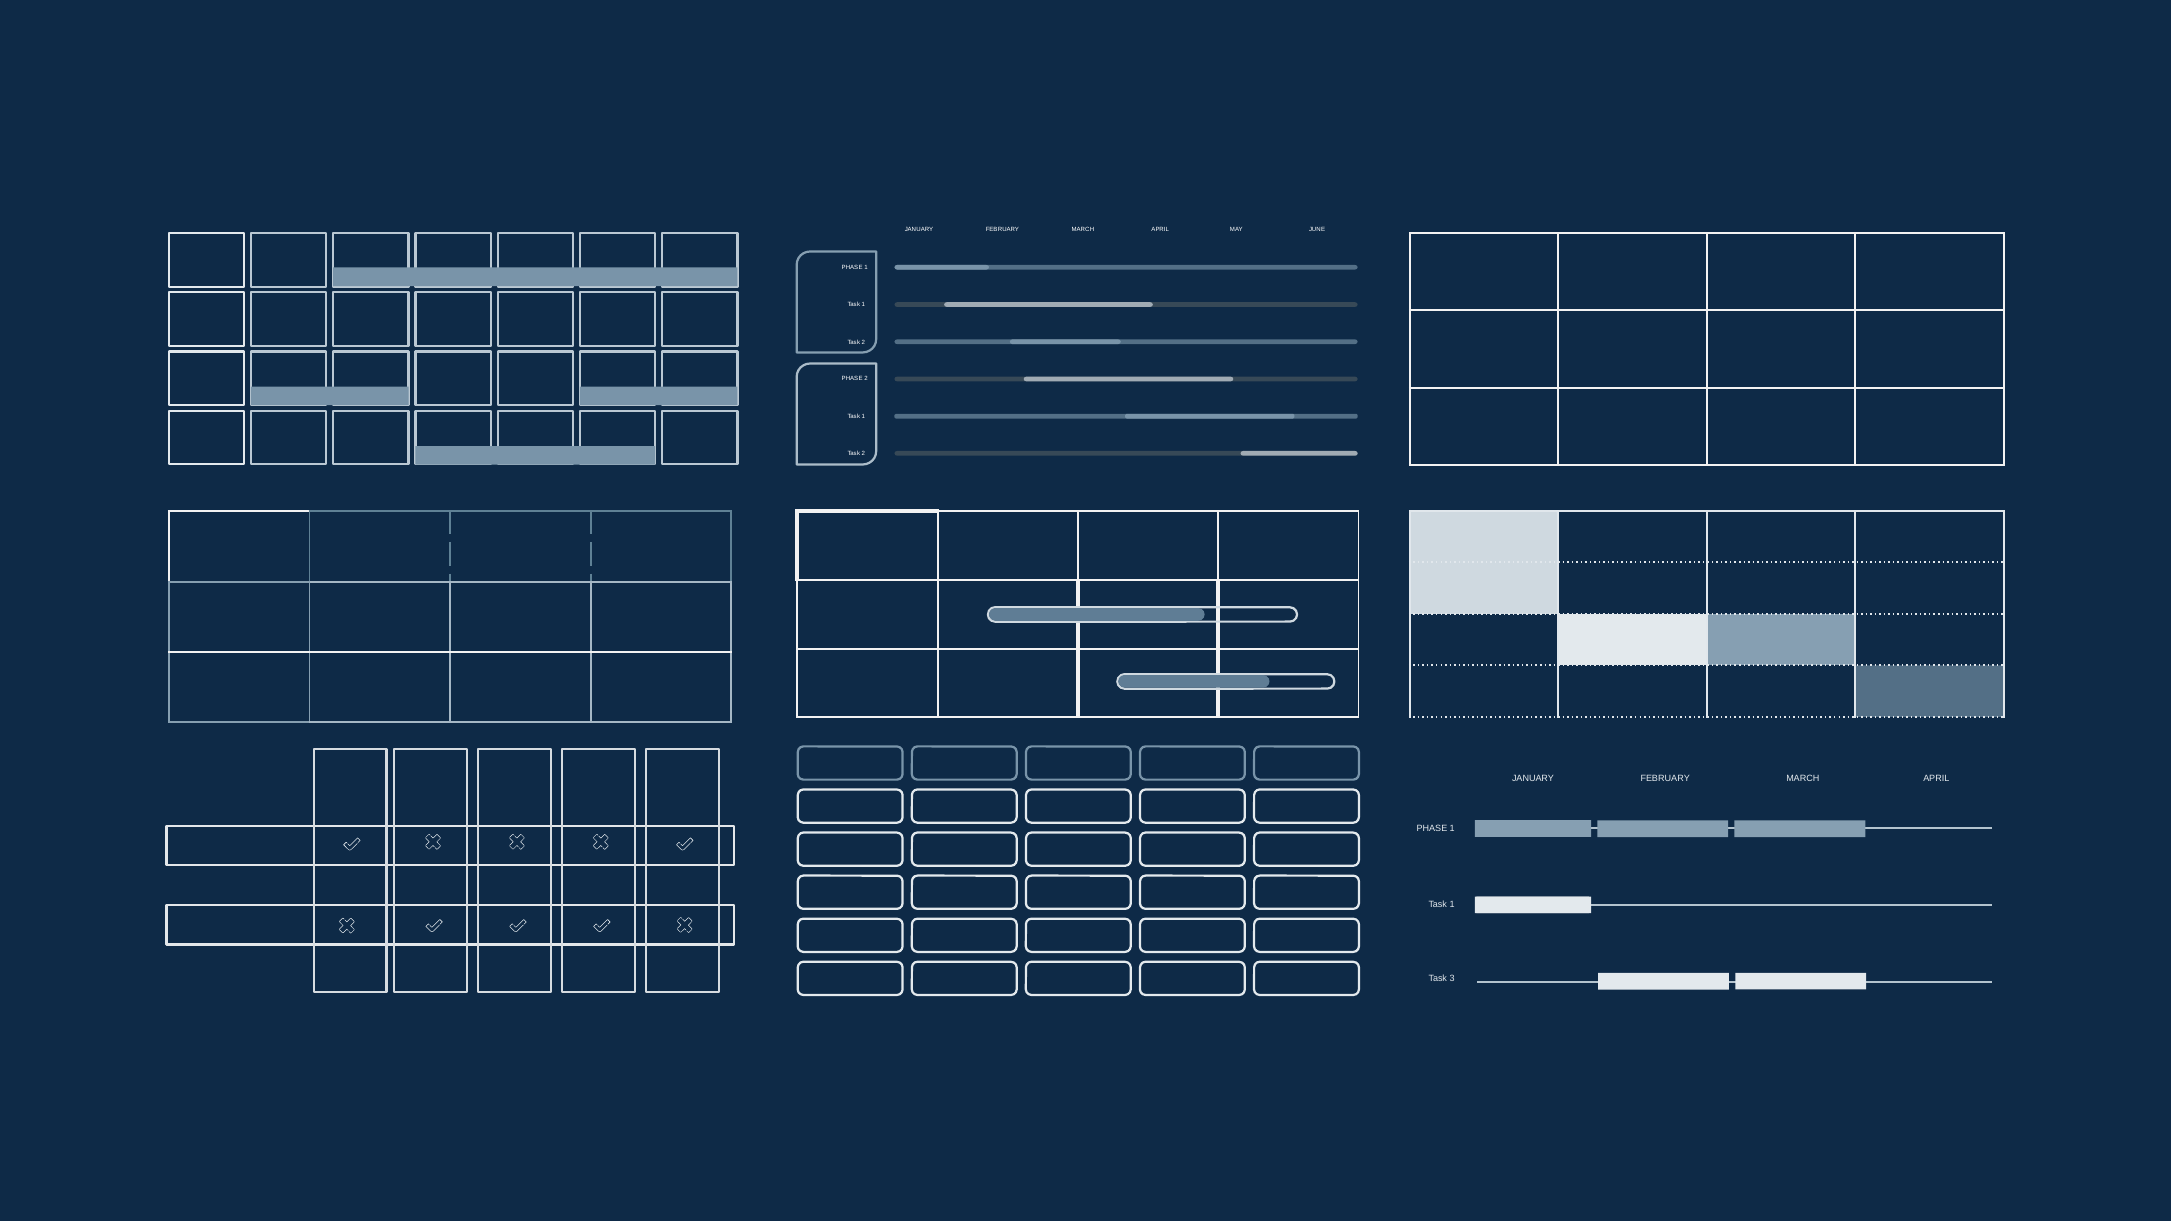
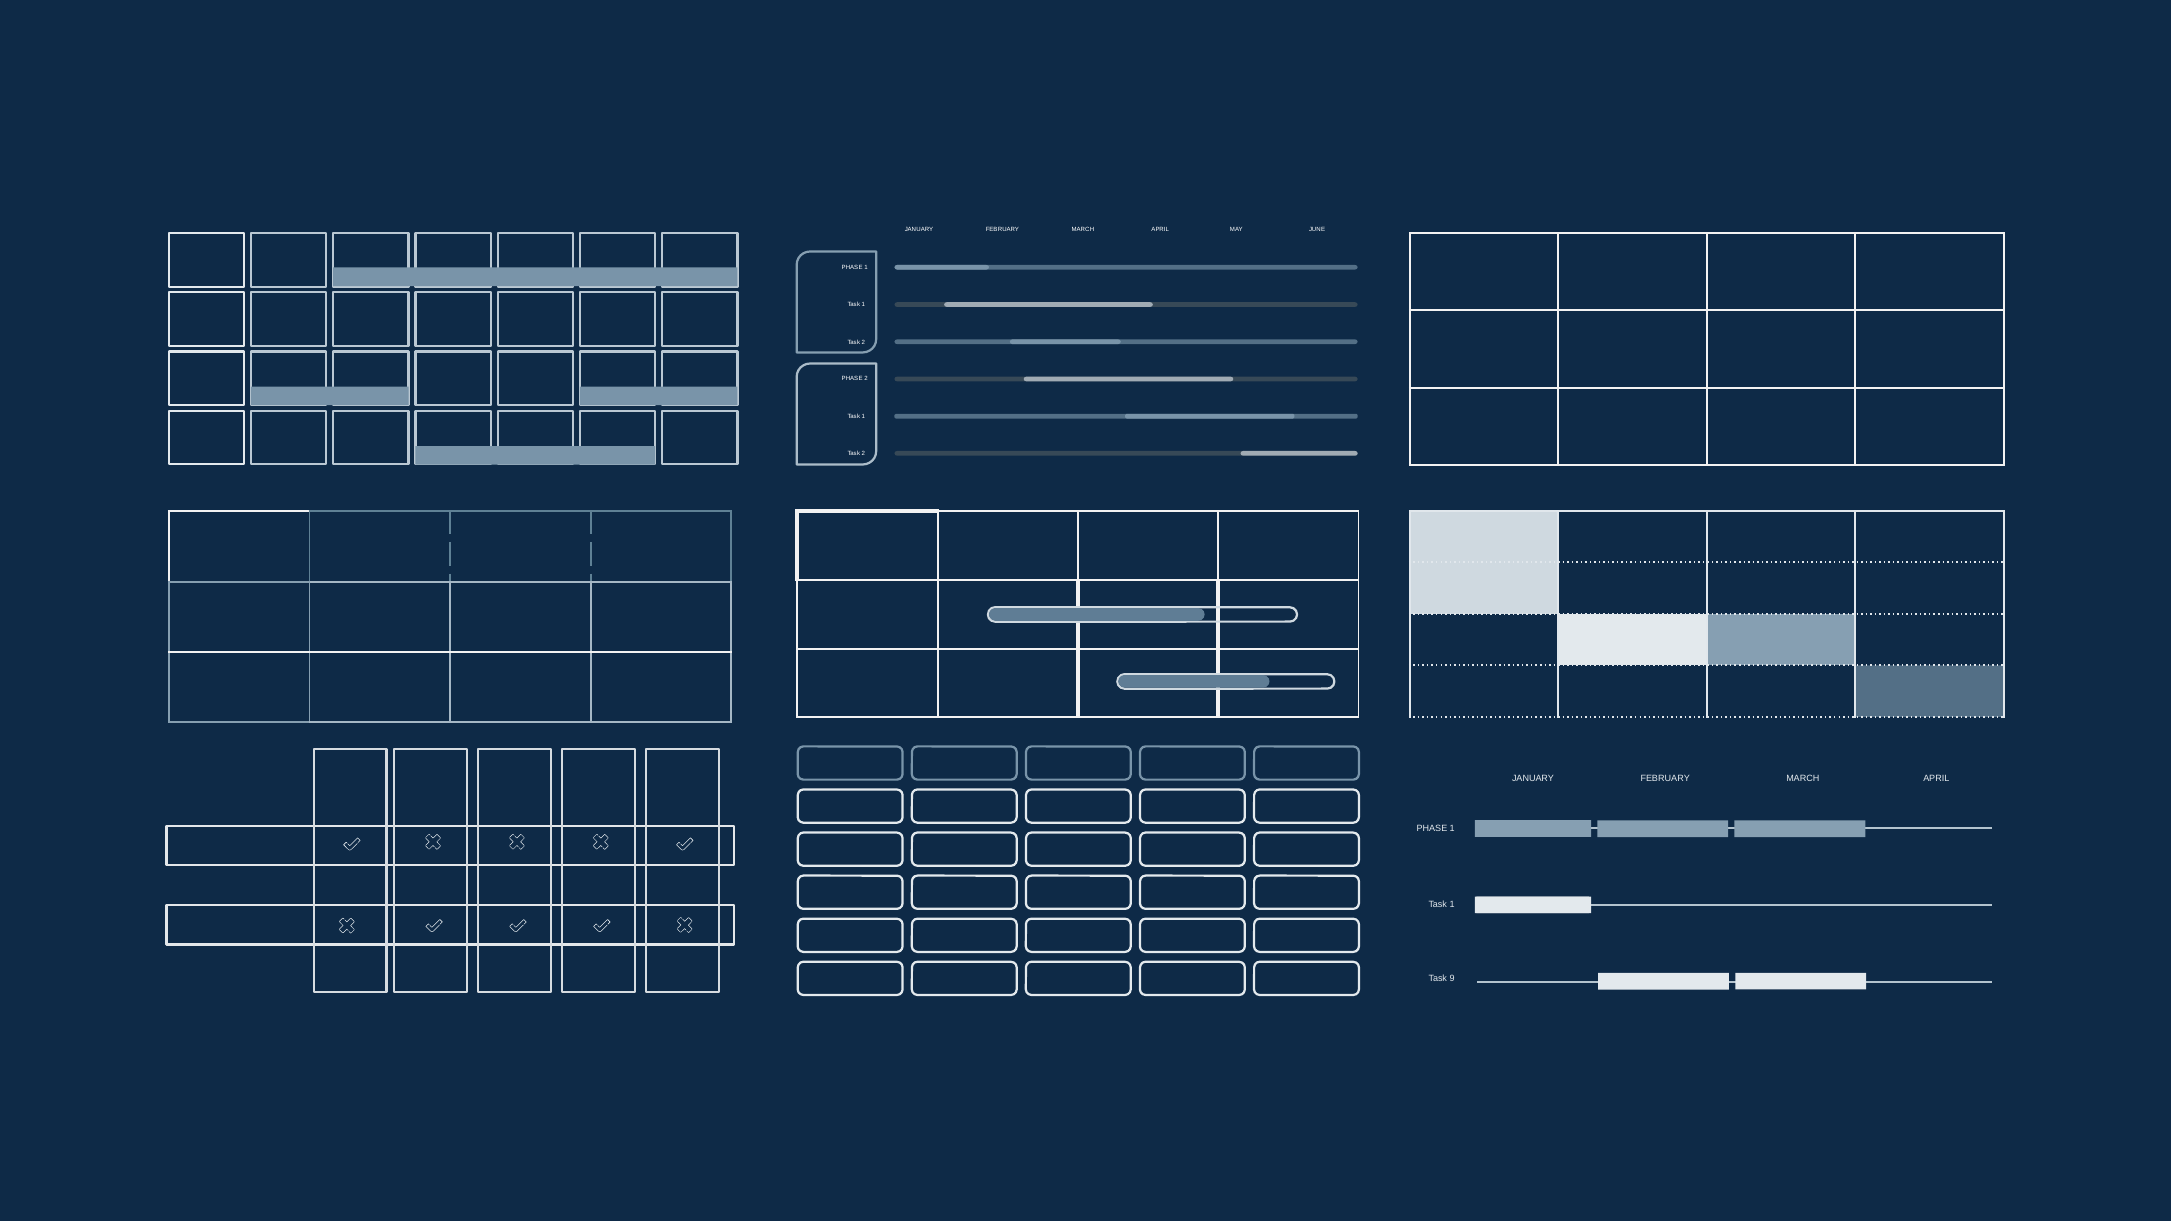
3: 3 -> 9
